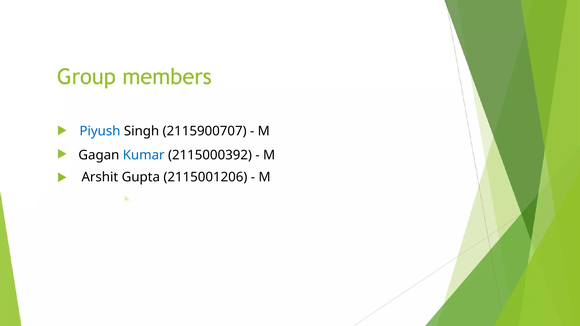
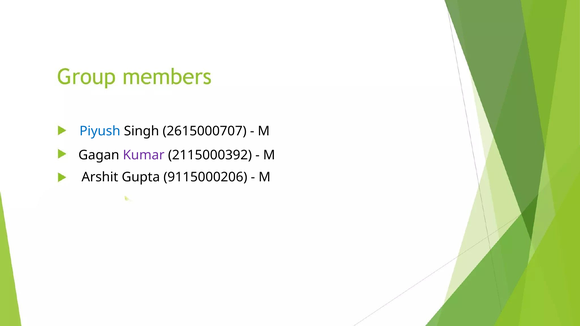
2115900707: 2115900707 -> 2615000707
Kumar colour: blue -> purple
2115001206: 2115001206 -> 9115000206
